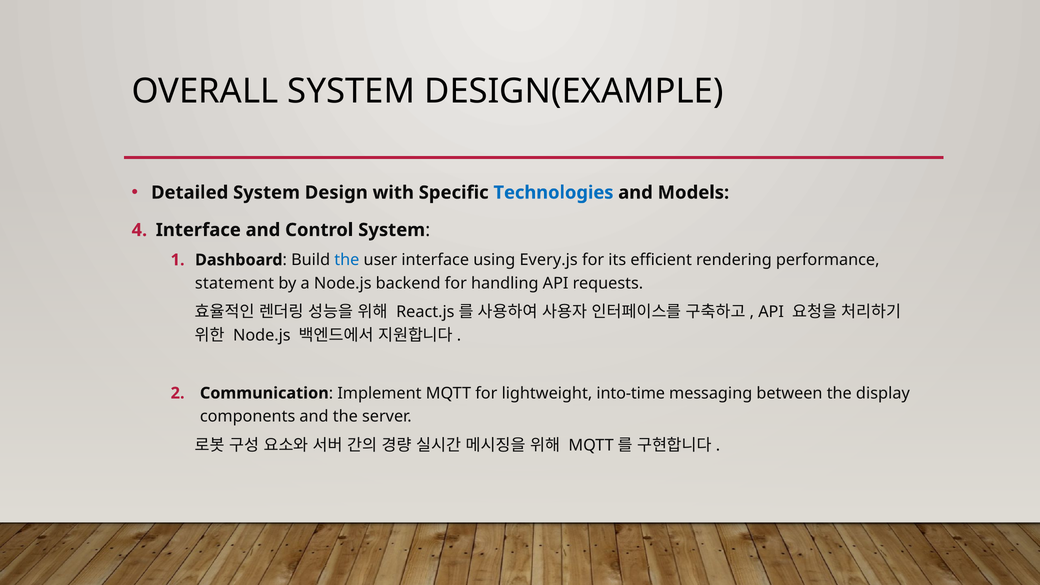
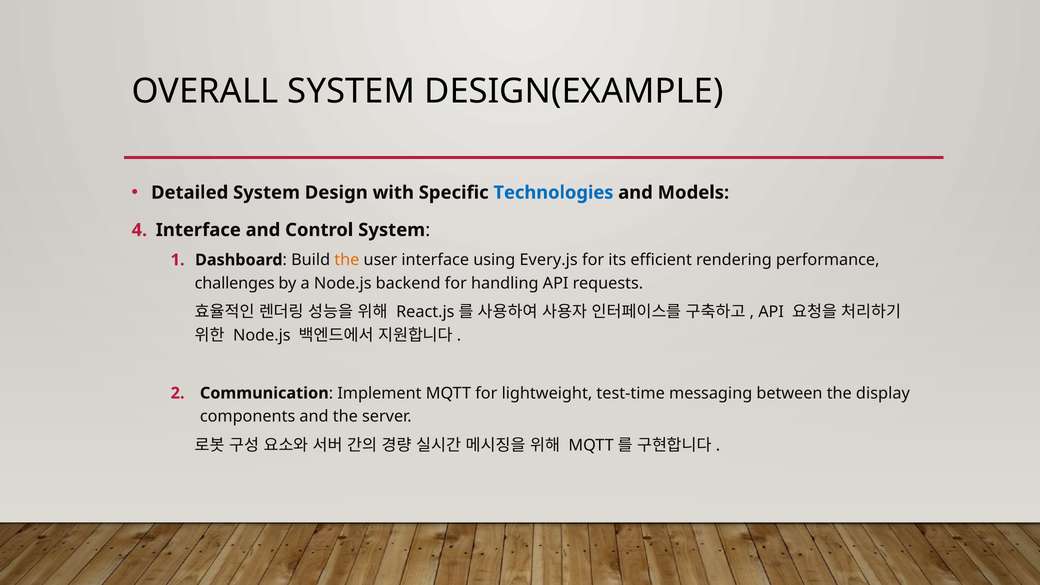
the at (347, 260) colour: blue -> orange
statement: statement -> challenges
into-time: into-time -> test-time
